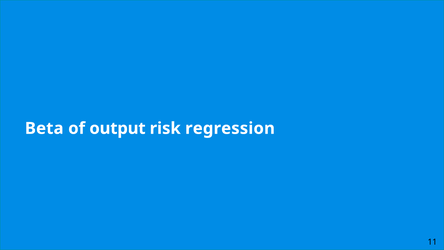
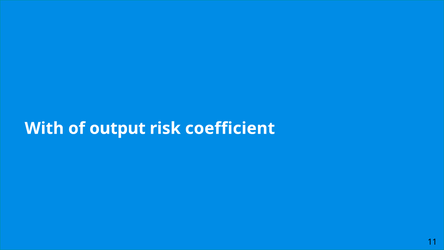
Beta: Beta -> With
regression: regression -> coefficient
